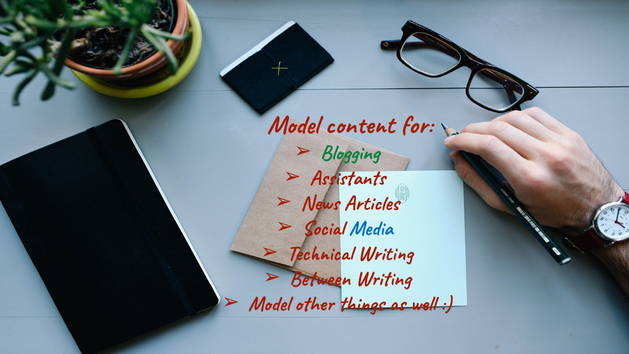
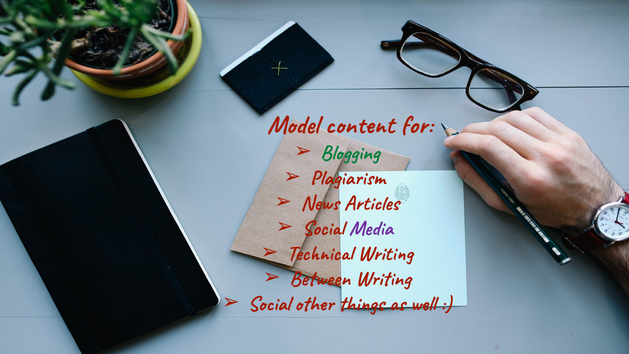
Assistants: Assistants -> Plagiarism
Media colour: blue -> purple
Model at (269, 303): Model -> Social
